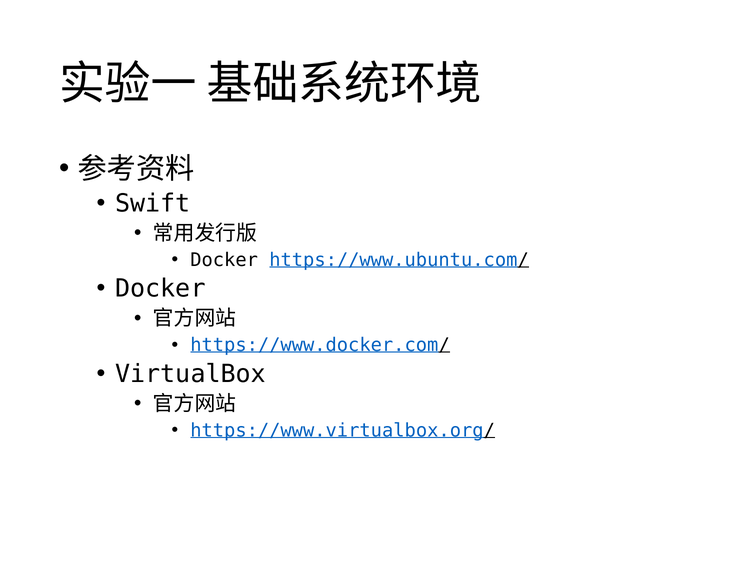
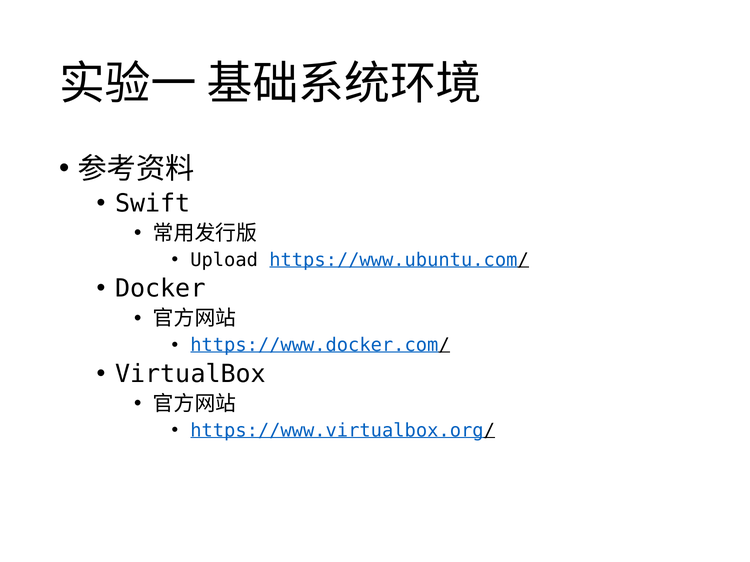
Docker at (224, 260): Docker -> Upload
